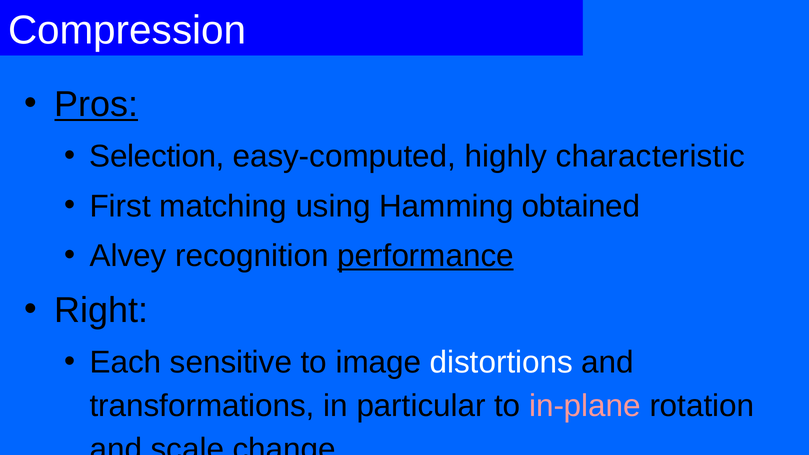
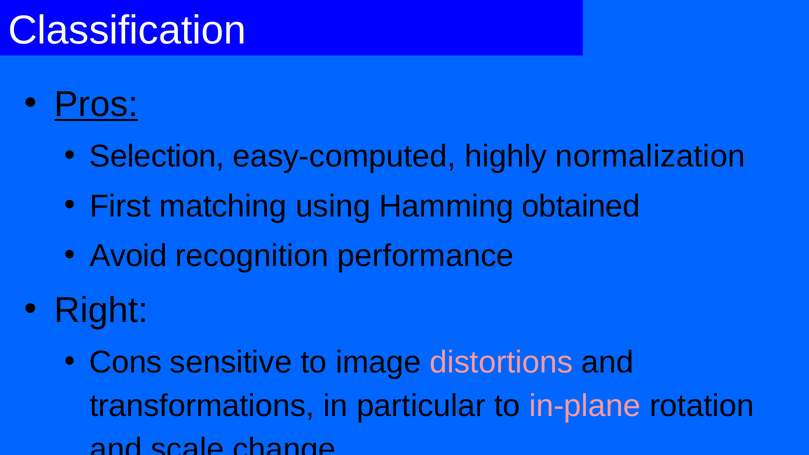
Compression: Compression -> Classification
characteristic: characteristic -> normalization
Alvey: Alvey -> Avoid
performance underline: present -> none
Each: Each -> Cons
distortions colour: white -> pink
